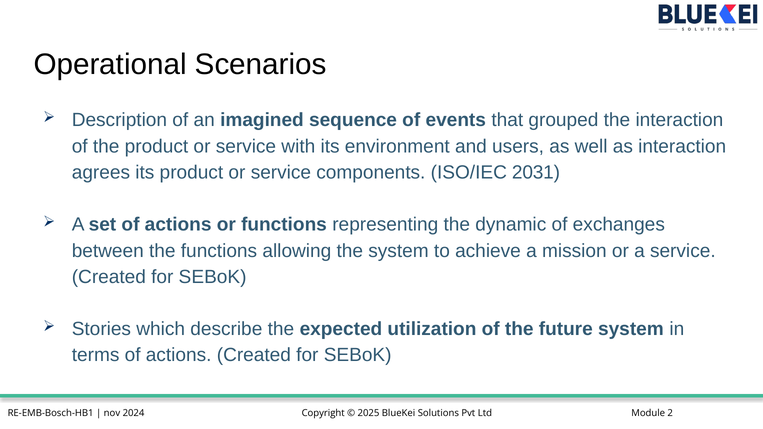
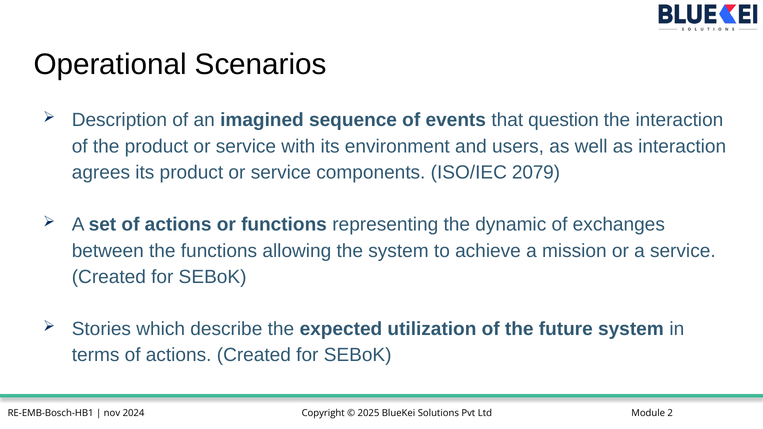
grouped: grouped -> question
2031: 2031 -> 2079
